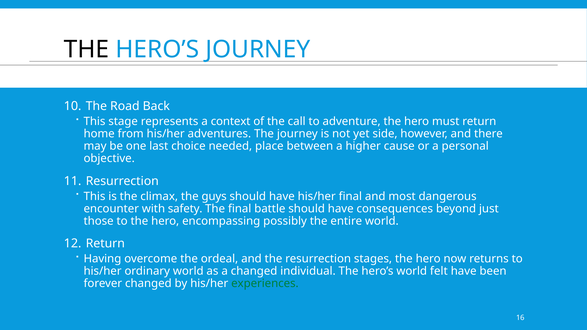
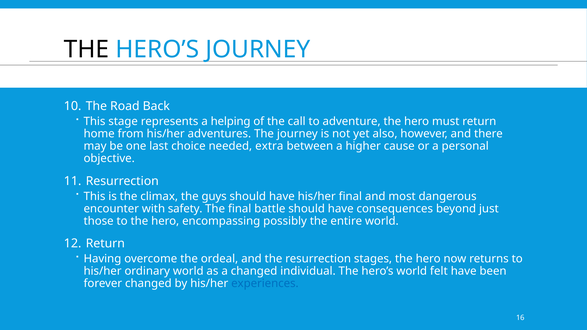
context: context -> helping
side: side -> also
place: place -> extra
experiences colour: green -> blue
